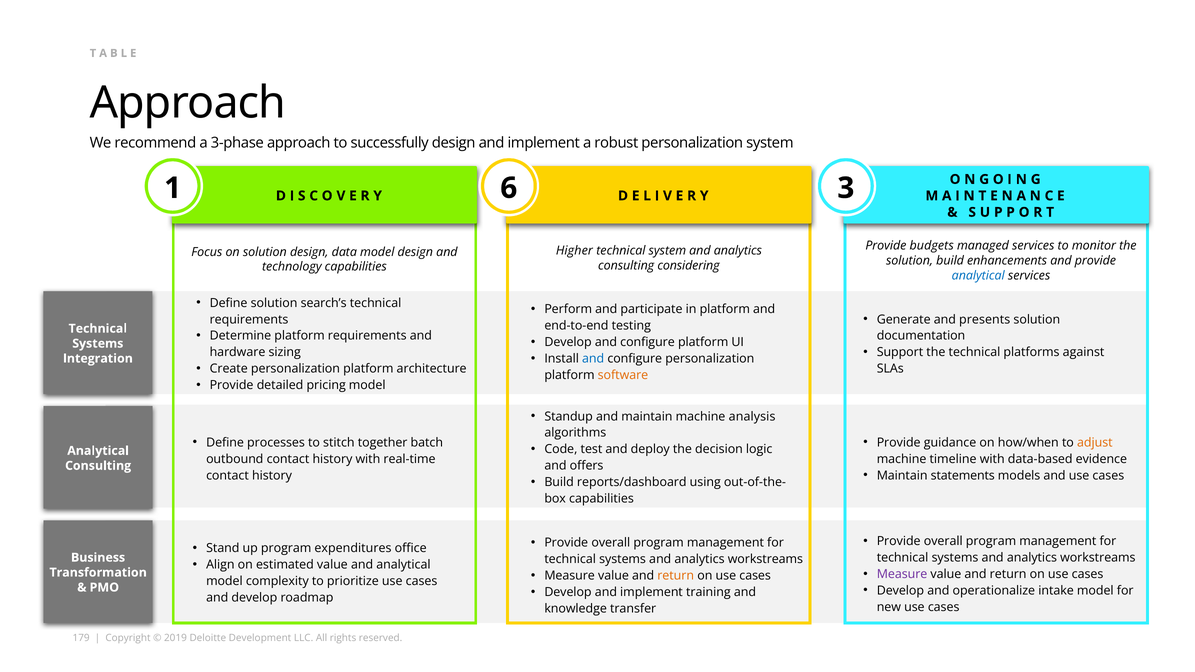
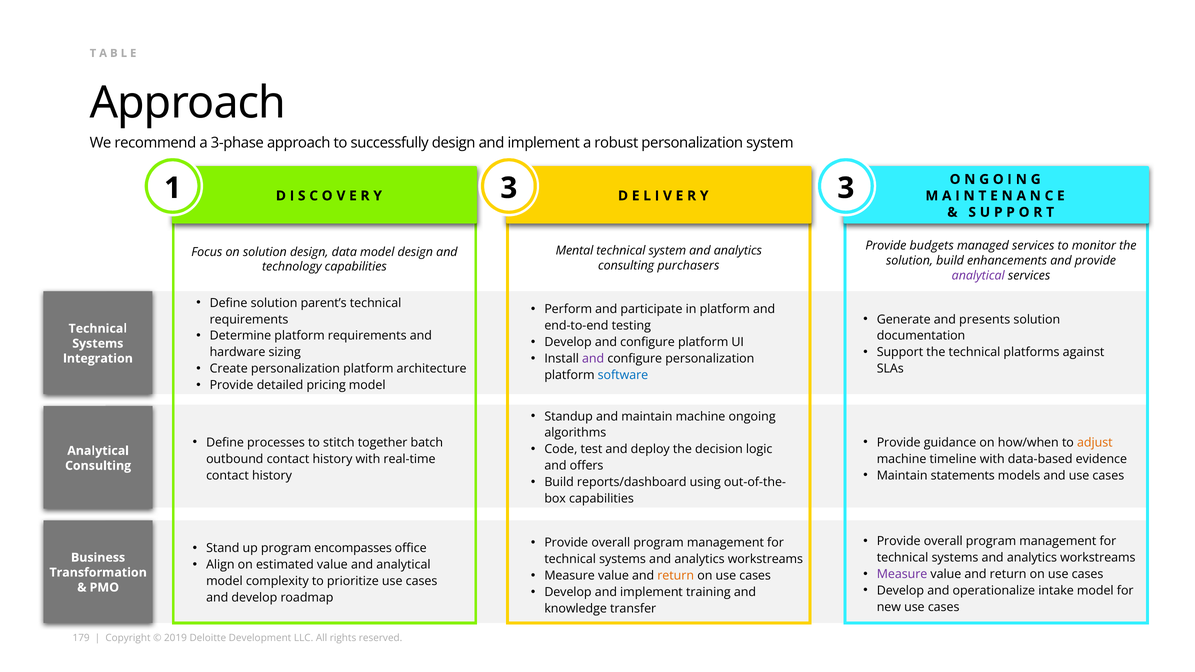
1 6: 6 -> 3
Higher: Higher -> Mental
considering: considering -> purchasers
analytical at (978, 276) colour: blue -> purple
search’s: search’s -> parent’s
and at (593, 359) colour: blue -> purple
software colour: orange -> blue
analysis: analysis -> ongoing
expenditures: expenditures -> encompasses
